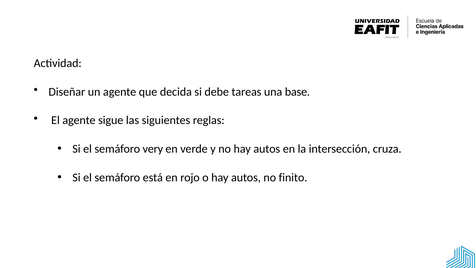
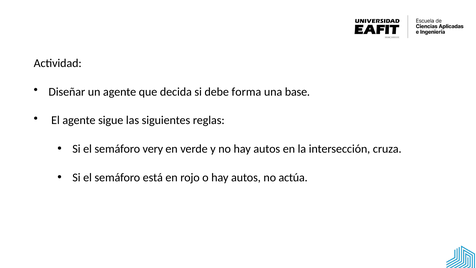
tareas: tareas -> forma
finito: finito -> actúa
